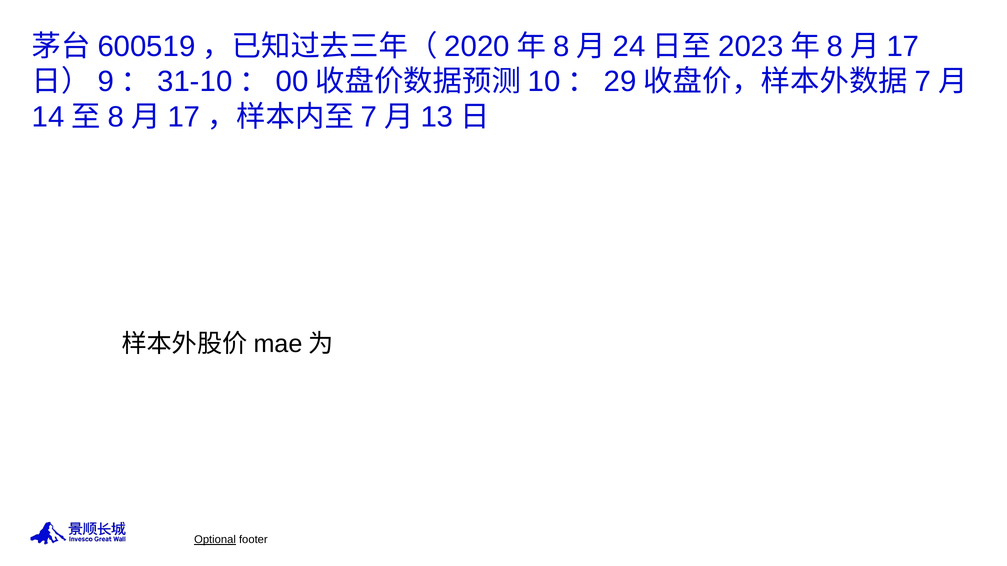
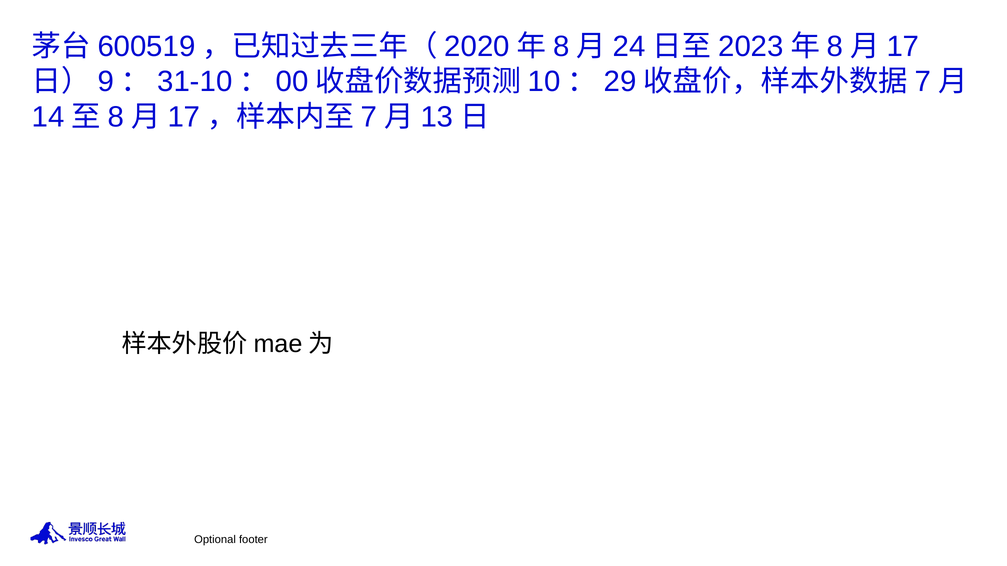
Optional underline: present -> none
